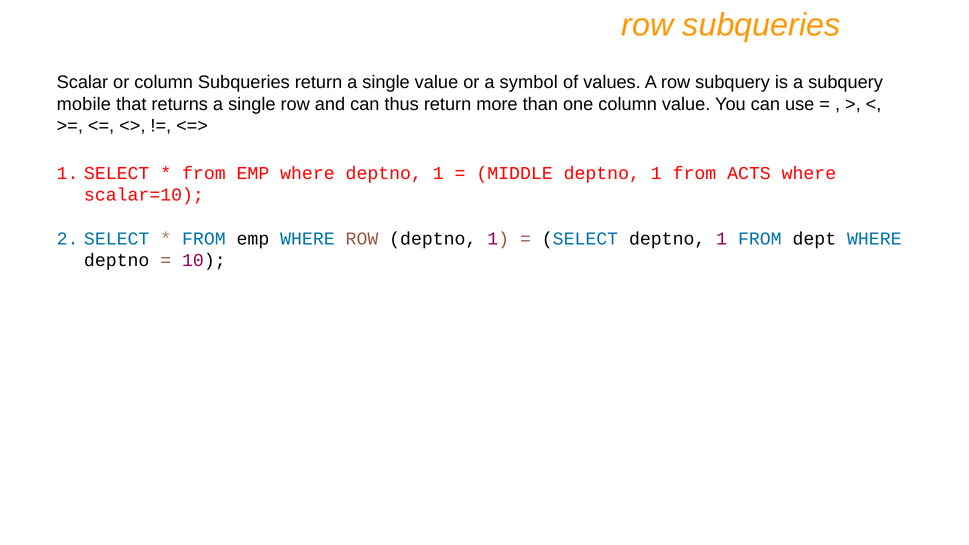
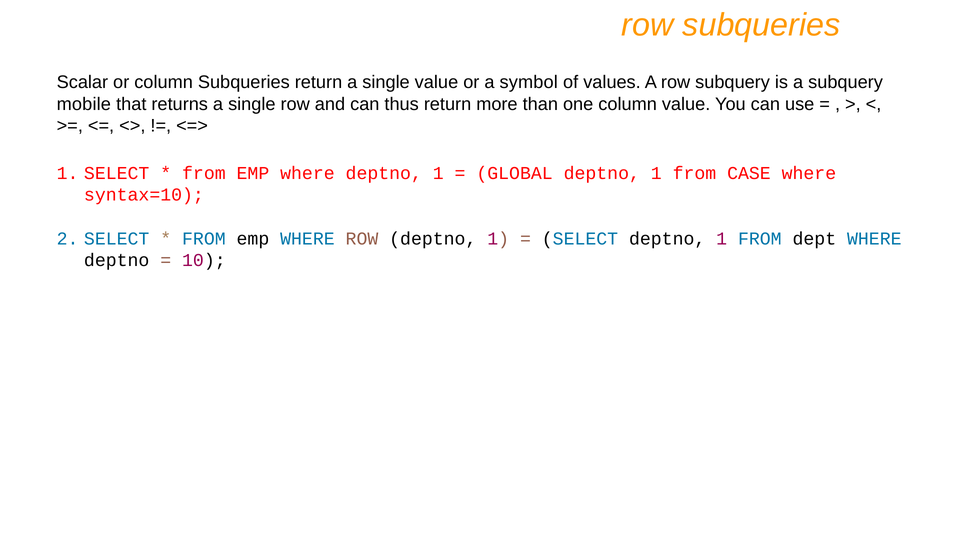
MIDDLE: MIDDLE -> GLOBAL
ACTS: ACTS -> CASE
scalar=10: scalar=10 -> syntax=10
